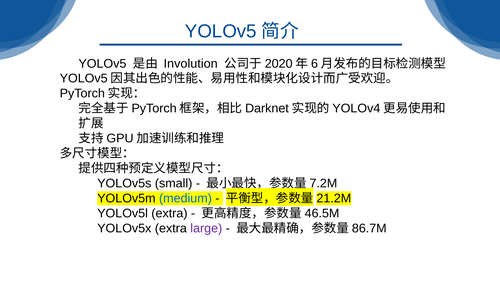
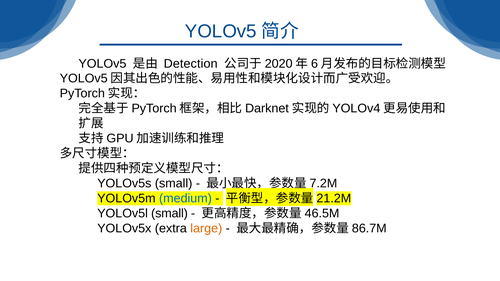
Involution: Involution -> Detection
YOLOv5l extra: extra -> small
large colour: purple -> orange
